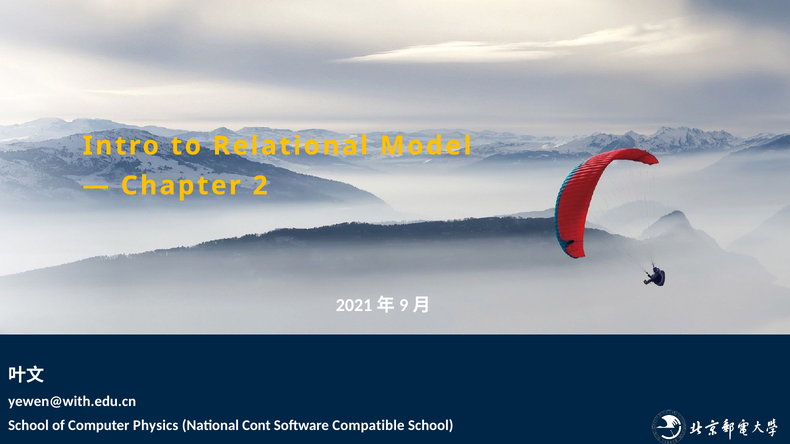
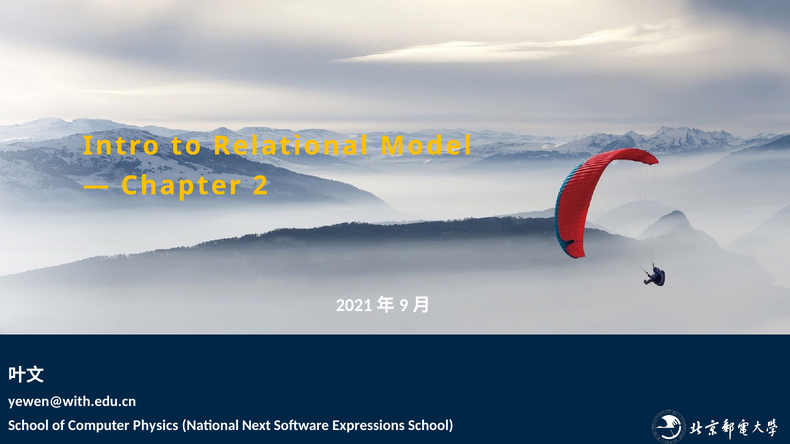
Cont: Cont -> Next
Compatible: Compatible -> Expressions
